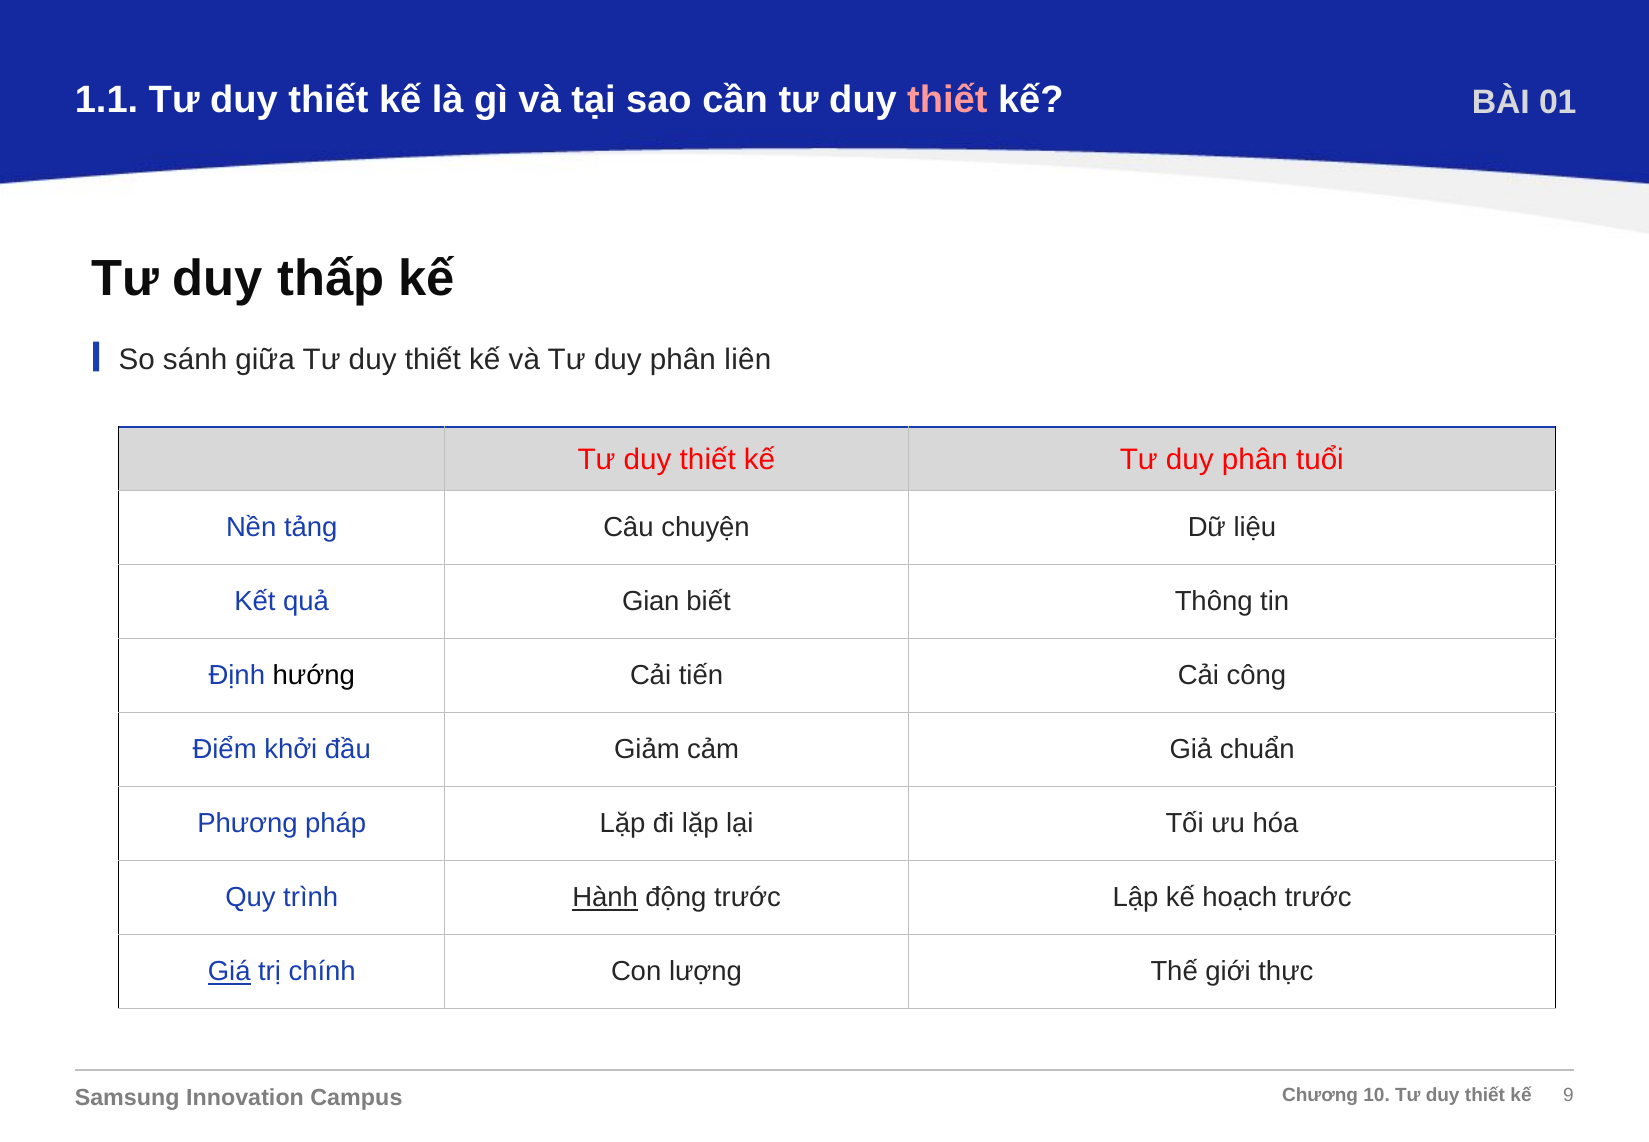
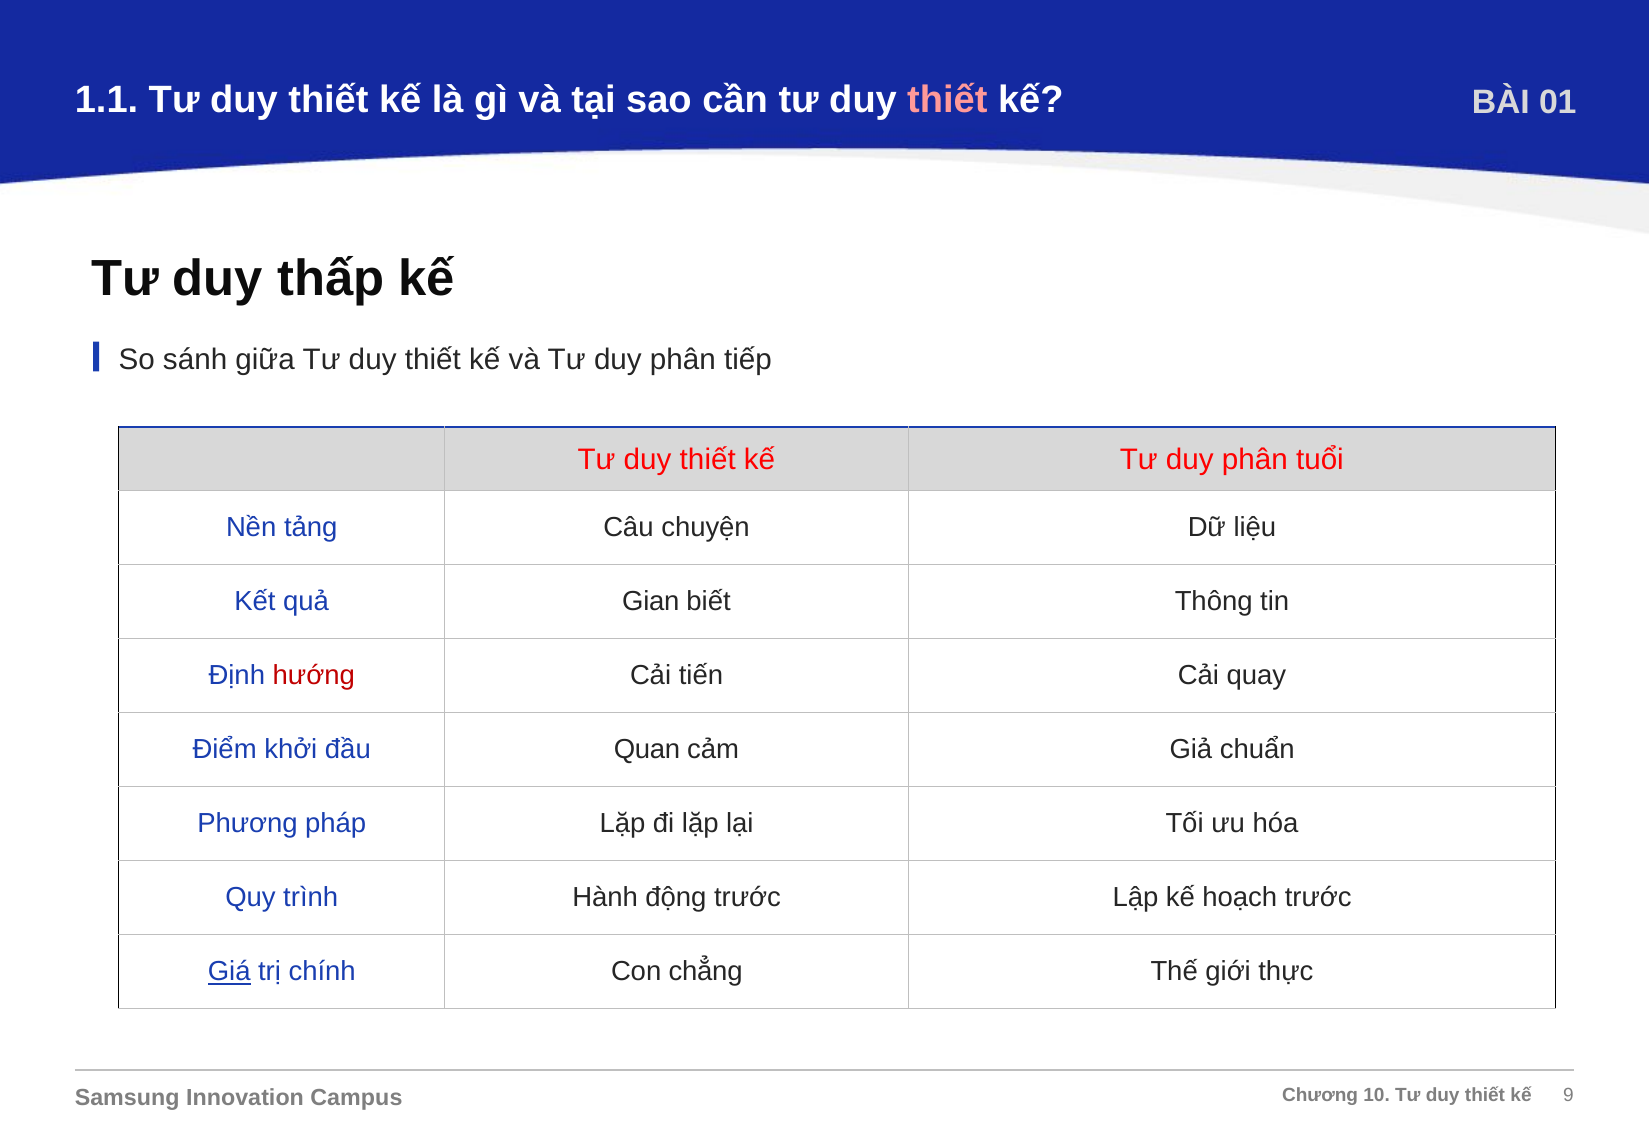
liên: liên -> tiếp
hướng colour: black -> red
công: công -> quay
Giảm: Giảm -> Quan
Hành underline: present -> none
lượng: lượng -> chẳng
